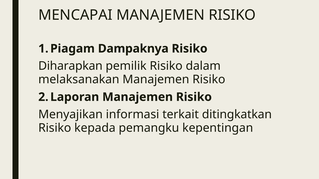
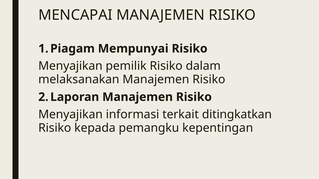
Dampaknya: Dampaknya -> Mempunyai
Diharapkan at (70, 66): Diharapkan -> Menyajikan
